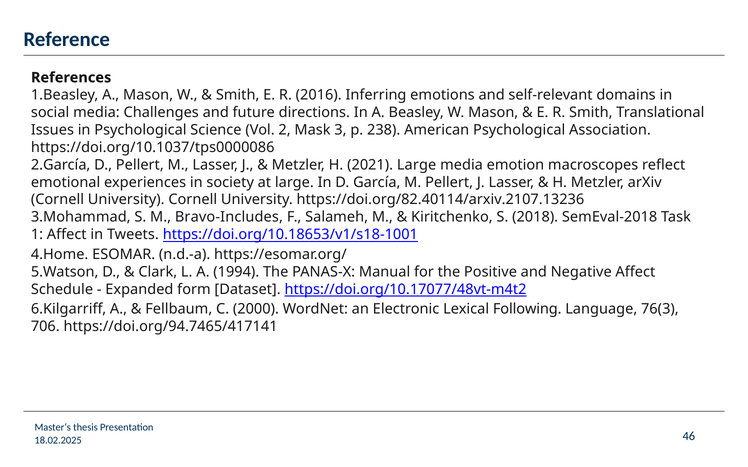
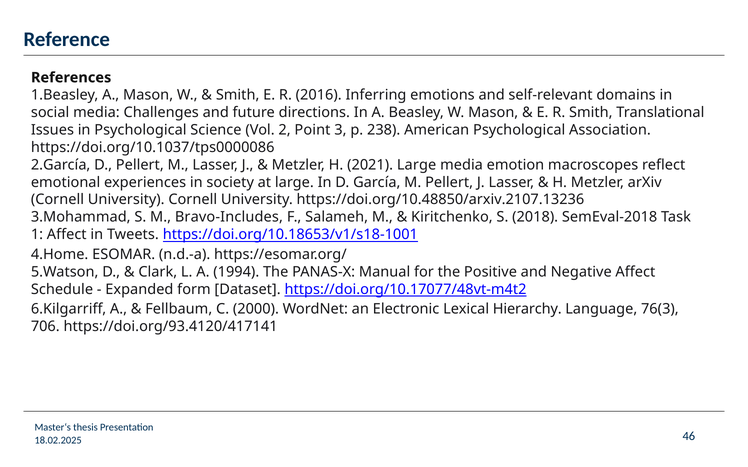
Mask: Mask -> Point
https://doi.org/82.40114/arxiv.2107.13236: https://doi.org/82.40114/arxiv.2107.13236 -> https://doi.org/10.48850/arxiv.2107.13236
Following: Following -> Hierarchy
https://doi.org/94.7465/417141: https://doi.org/94.7465/417141 -> https://doi.org/93.4120/417141
